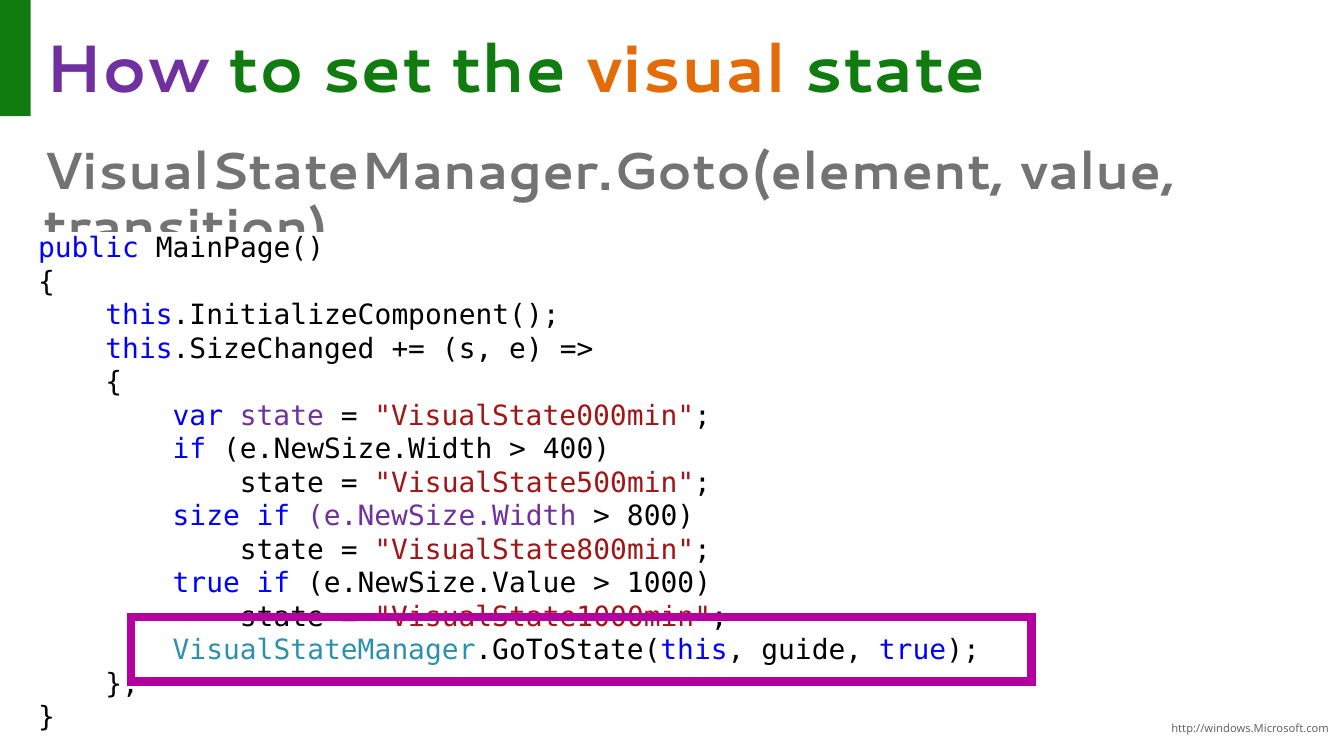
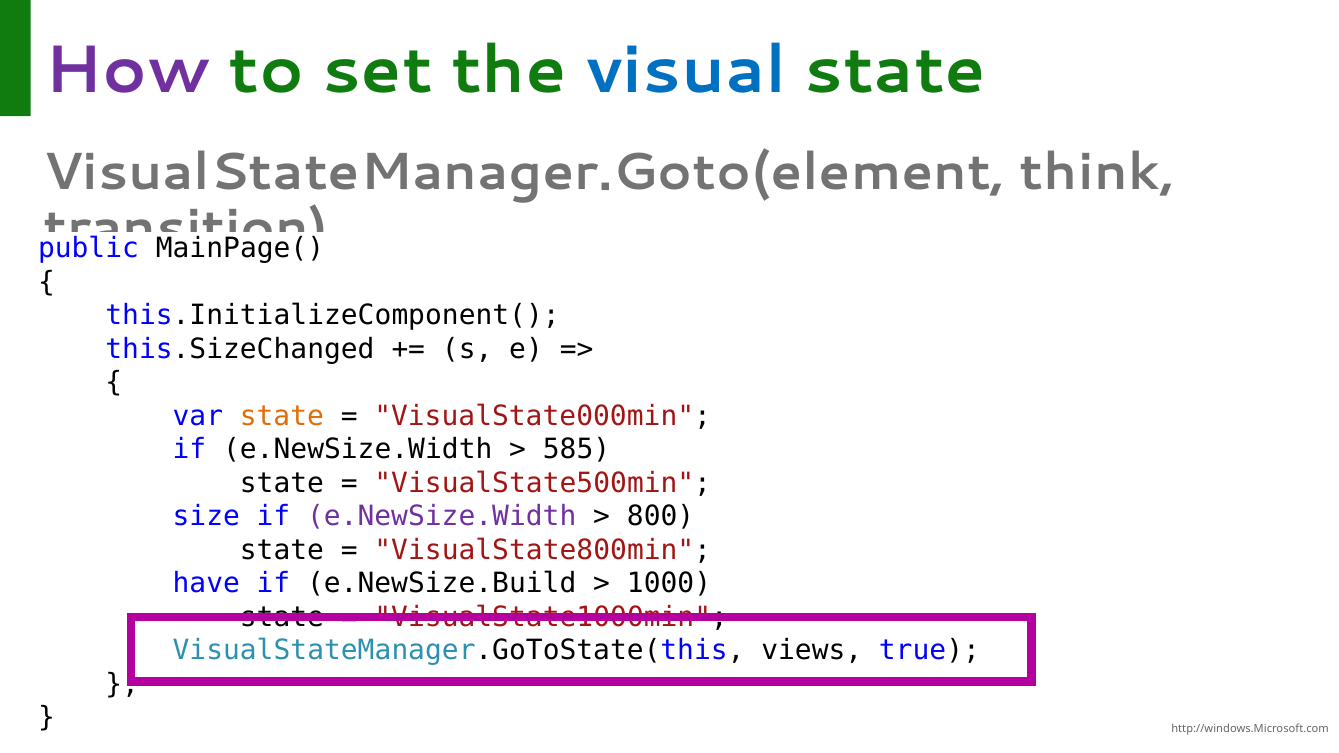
visual colour: orange -> blue
value: value -> think
state at (282, 416) colour: purple -> orange
400: 400 -> 585
true at (206, 584): true -> have
e.NewSize.Value: e.NewSize.Value -> e.NewSize.Build
guide: guide -> views
